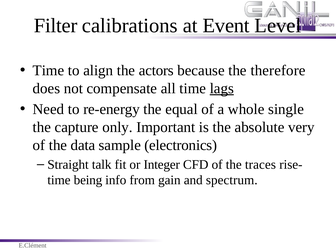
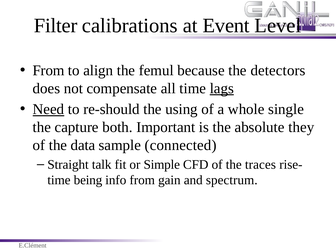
Time at (48, 70): Time -> From
actors: actors -> femul
therefore: therefore -> detectors
Need underline: none -> present
re-energy: re-energy -> re-should
equal: equal -> using
only: only -> both
very: very -> they
electronics: electronics -> connected
Integer: Integer -> Simple
